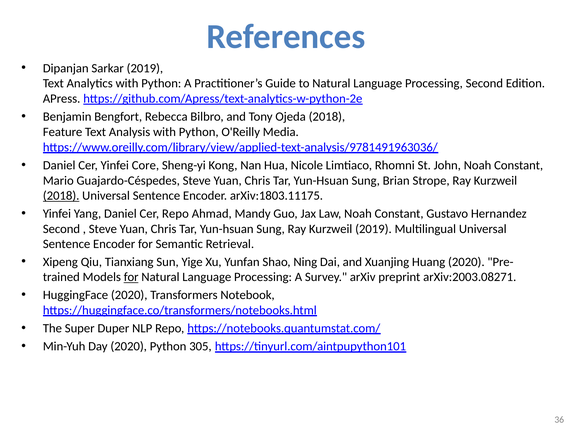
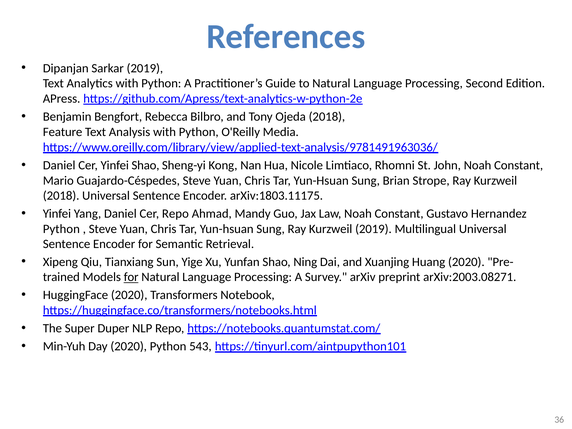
Yinfei Core: Core -> Shao
2018 at (61, 196) underline: present -> none
Second at (61, 229): Second -> Python
305: 305 -> 543
